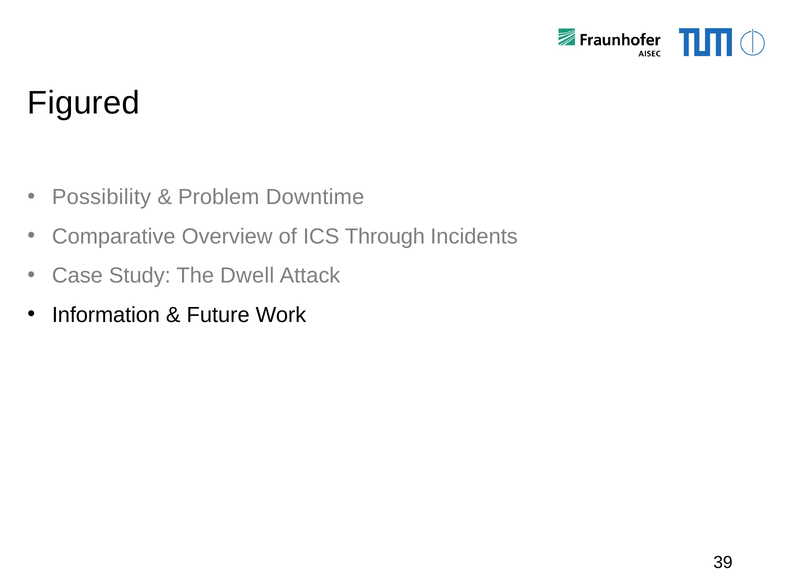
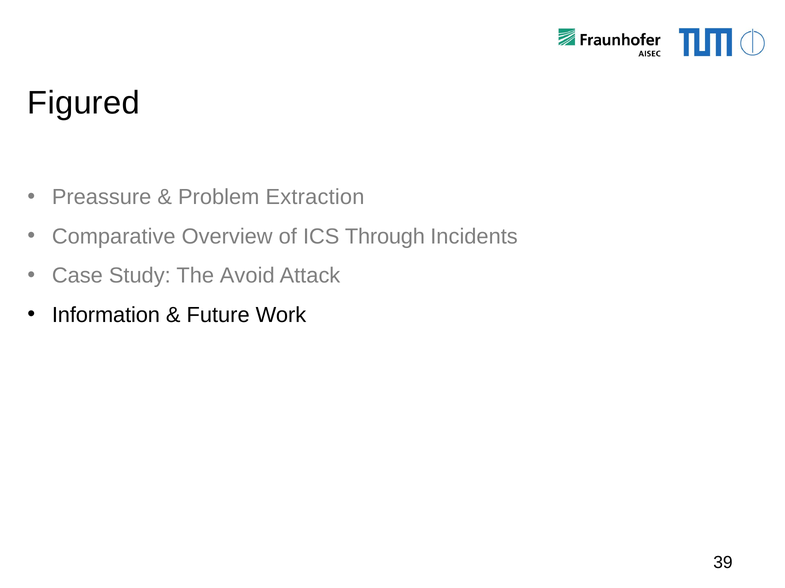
Possibility: Possibility -> Preassure
Downtime: Downtime -> Extraction
Dwell: Dwell -> Avoid
